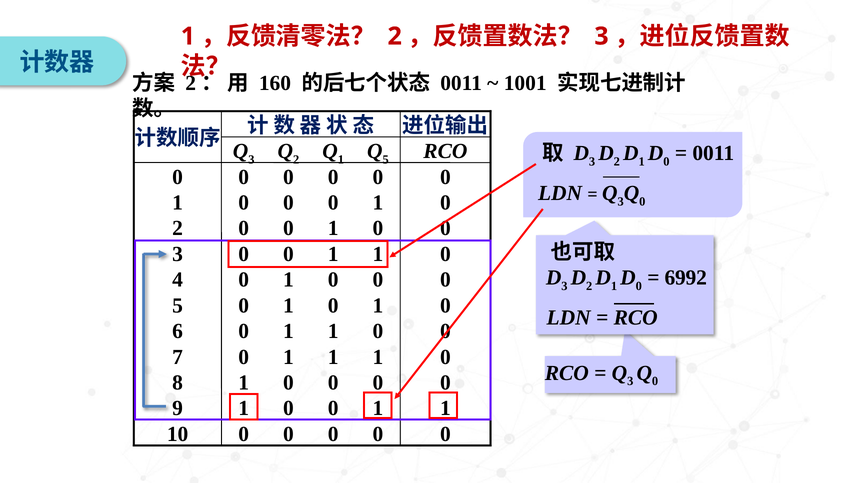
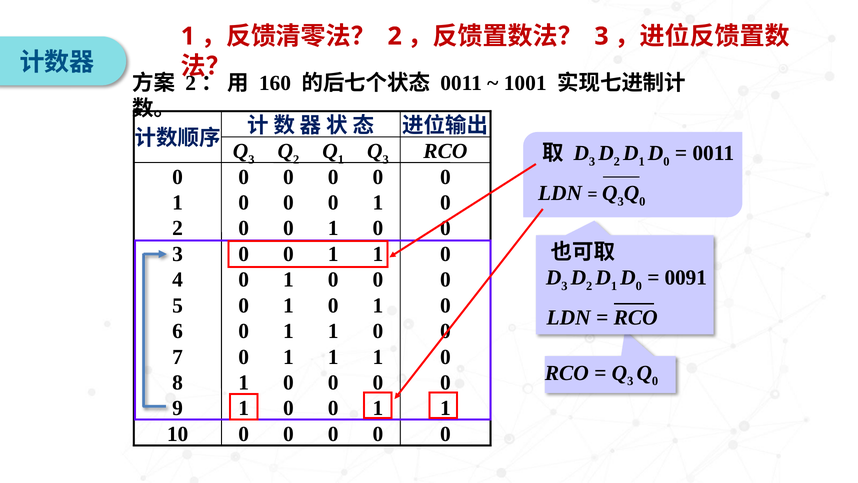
5 at (386, 159): 5 -> 3
6992: 6992 -> 0091
